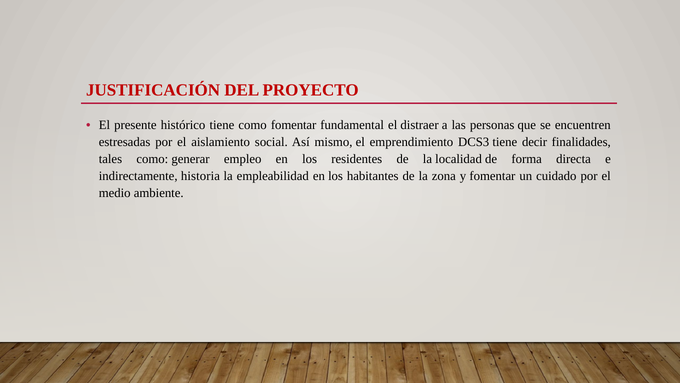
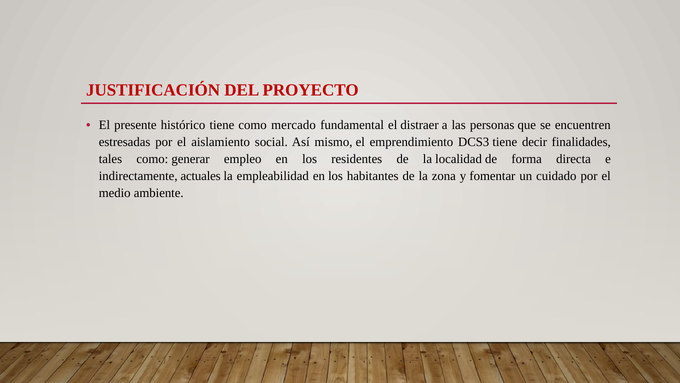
como fomentar: fomentar -> mercado
historia: historia -> actuales
